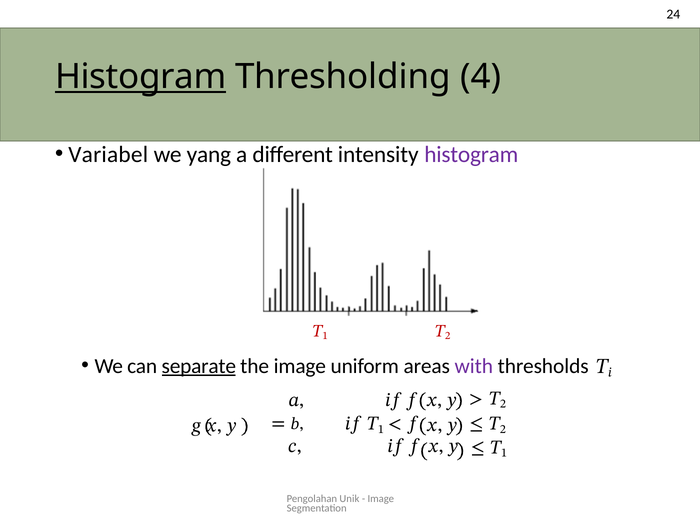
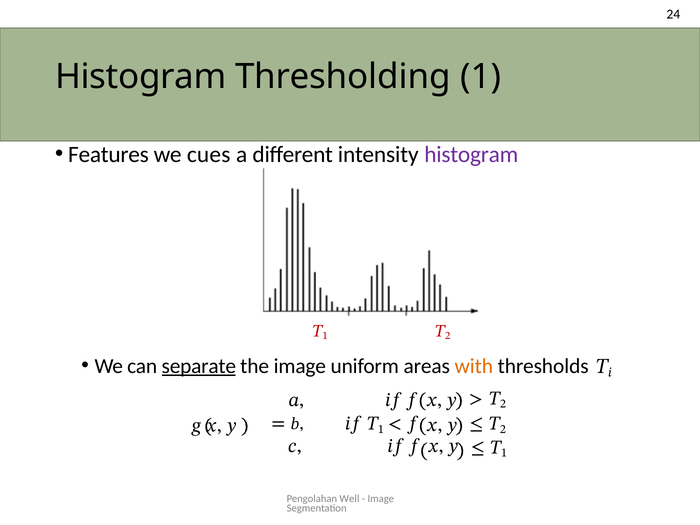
Histogram at (141, 77) underline: present -> none
4: 4 -> 1
Variabel: Variabel -> Features
yang: yang -> cues
with colour: purple -> orange
Unik: Unik -> Well
